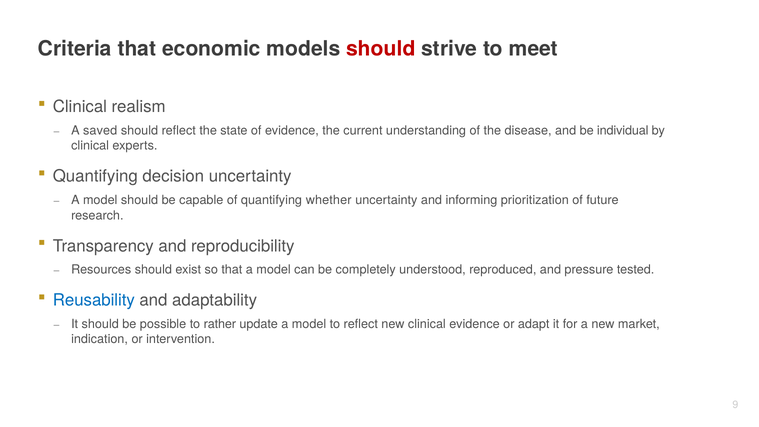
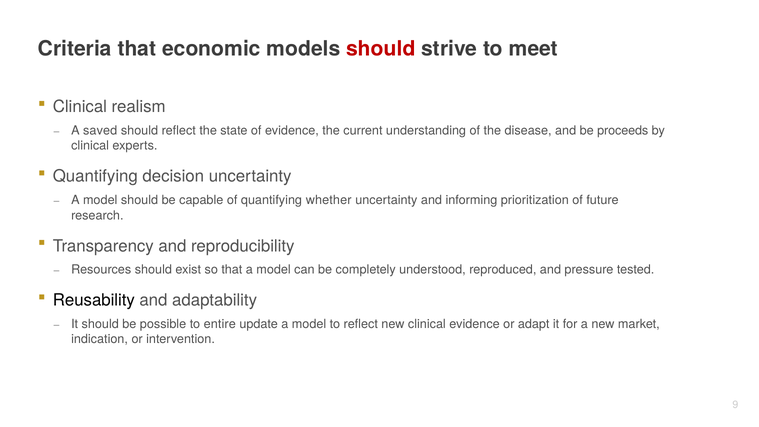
individual: individual -> proceeds
Reusability colour: blue -> black
rather: rather -> entire
